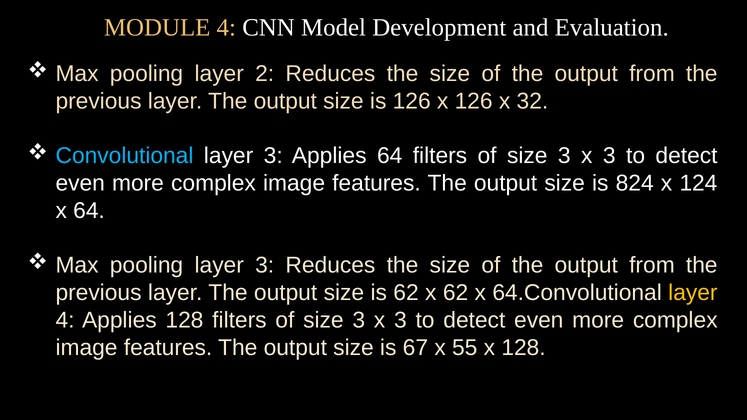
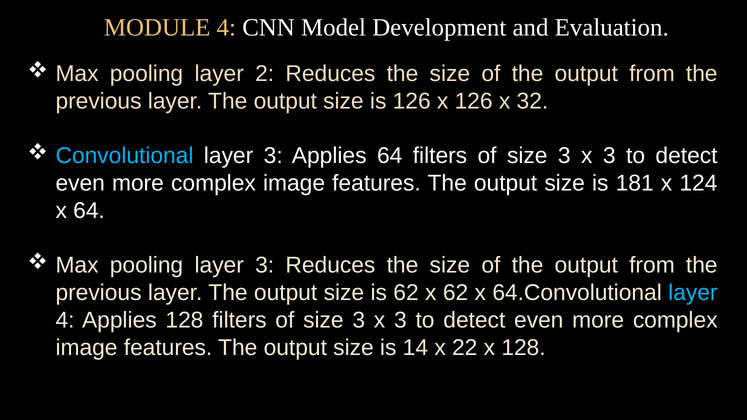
824: 824 -> 181
layer at (693, 293) colour: yellow -> light blue
67: 67 -> 14
55: 55 -> 22
